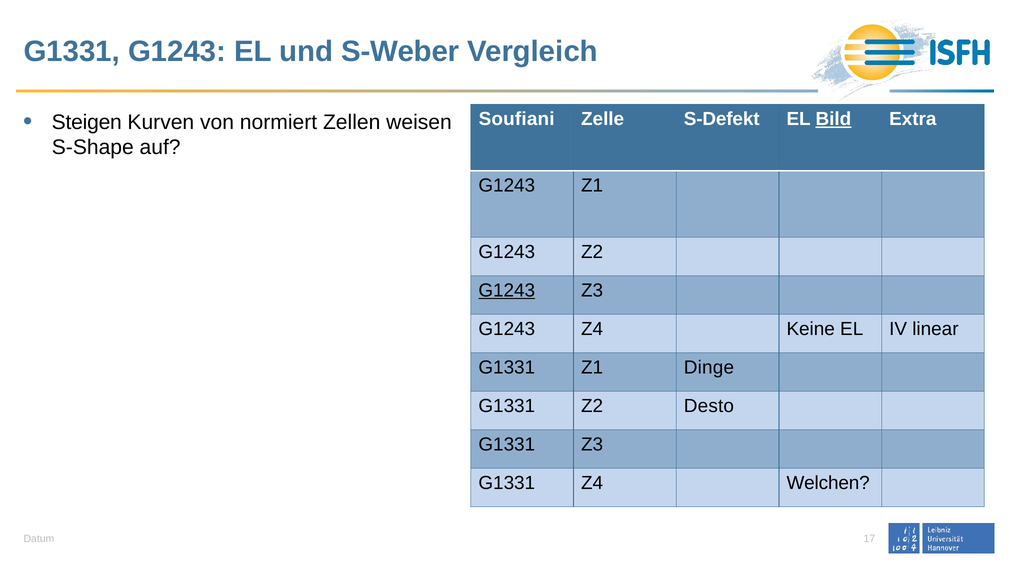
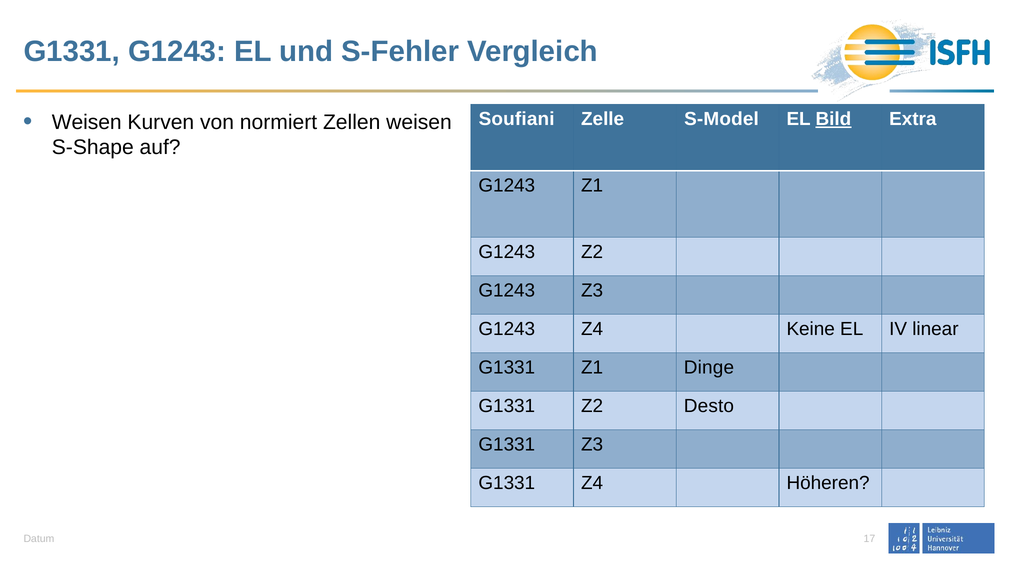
S-Weber: S-Weber -> S-Fehler
Steigen at (87, 122): Steigen -> Weisen
S-Defekt: S-Defekt -> S-Model
G1243 at (507, 291) underline: present -> none
Welchen: Welchen -> Höheren
